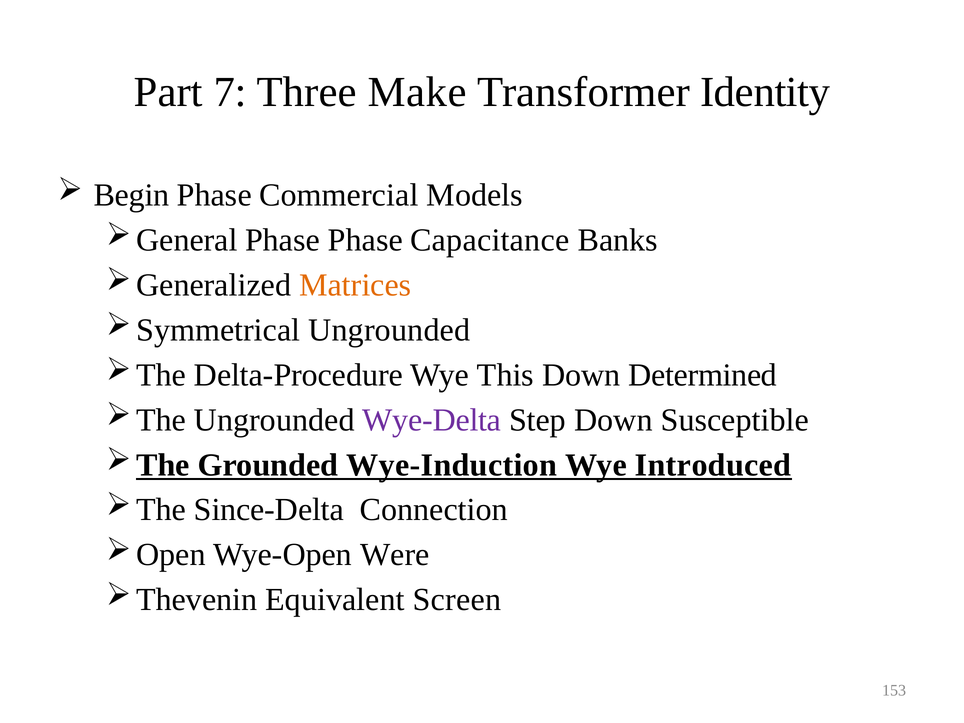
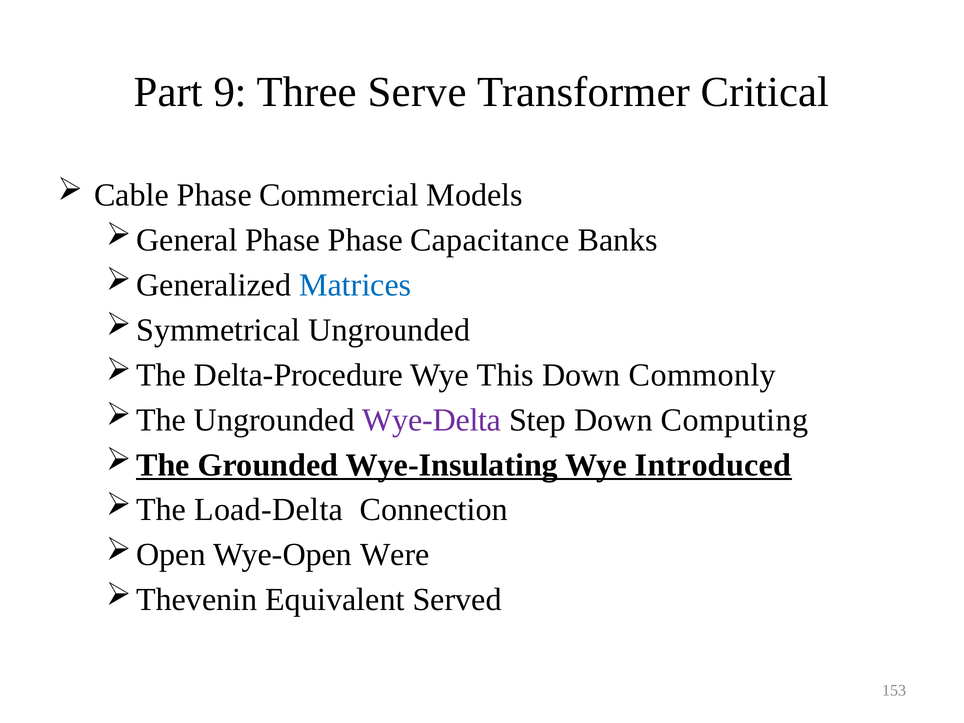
7: 7 -> 9
Make: Make -> Serve
Identity: Identity -> Critical
Begin: Begin -> Cable
Matrices colour: orange -> blue
Determined: Determined -> Commonly
Susceptible: Susceptible -> Computing
Wye-Induction: Wye-Induction -> Wye-Insulating
Since-Delta: Since-Delta -> Load-Delta
Screen: Screen -> Served
